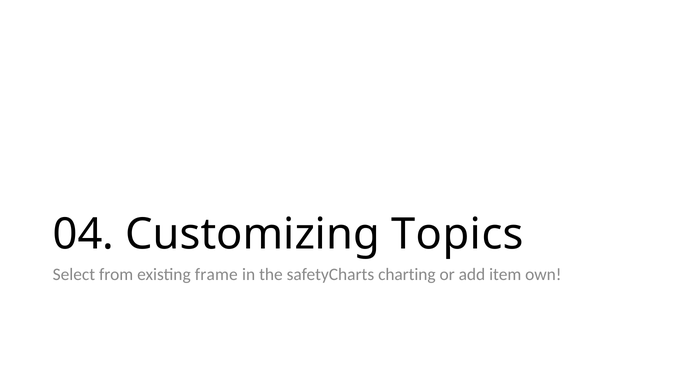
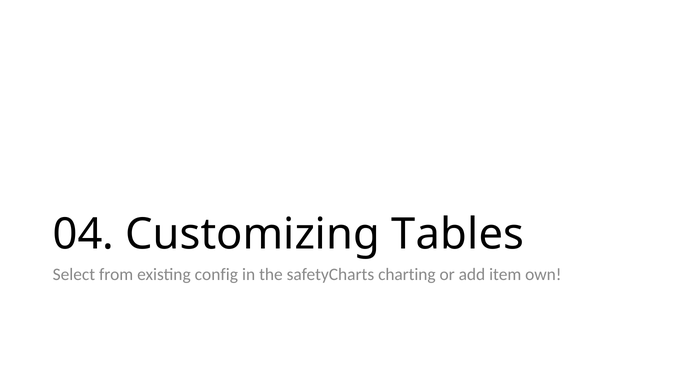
Topics: Topics -> Tables
frame: frame -> config
